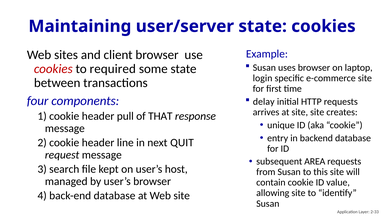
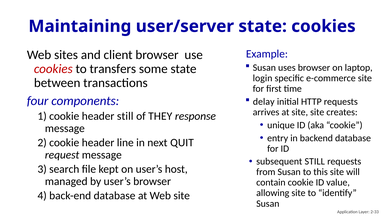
required: required -> transfers
header pull: pull -> still
THAT: THAT -> THEY
subsequent AREA: AREA -> STILL
